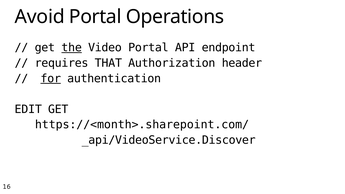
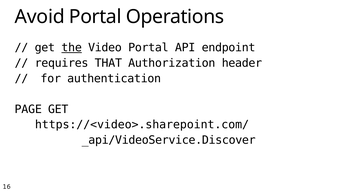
for underline: present -> none
EDIT: EDIT -> PAGE
https://<month>.sharepoint.com/: https://<month>.sharepoint.com/ -> https://<video>.sharepoint.com/
